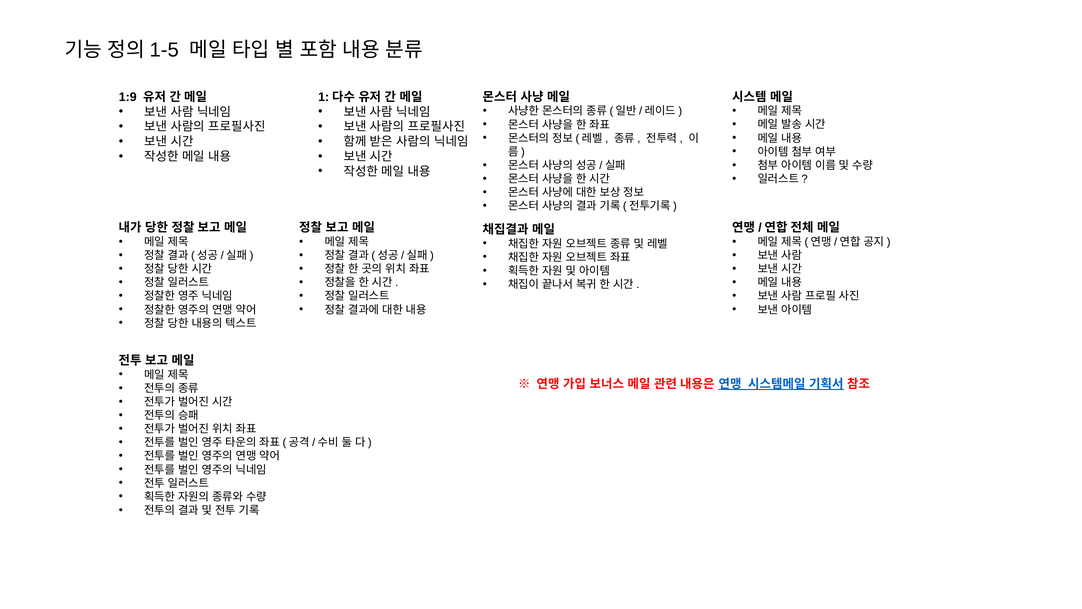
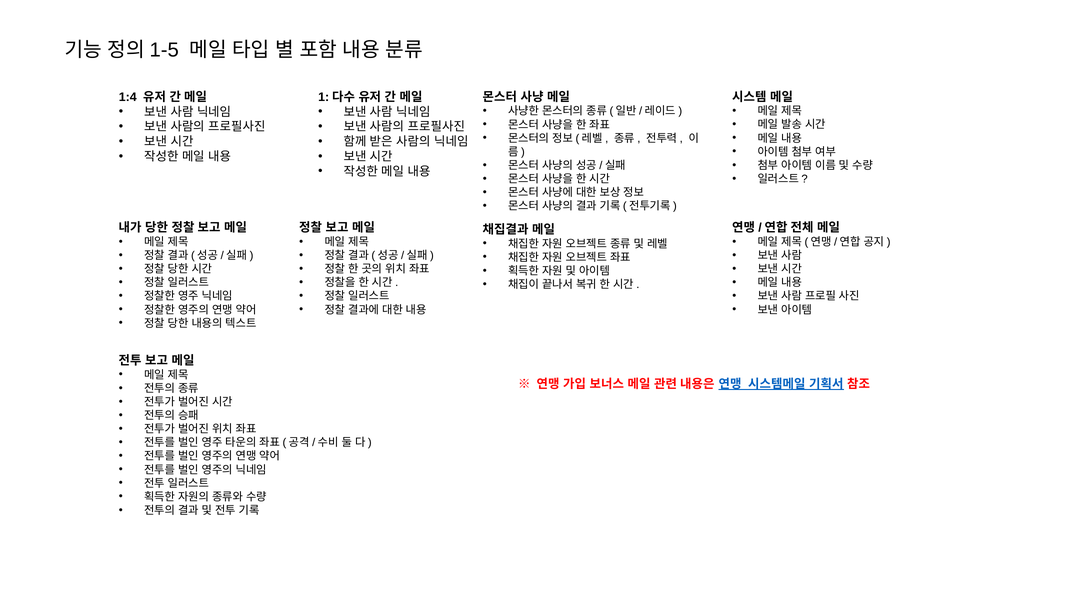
1:9: 1:9 -> 1:4
